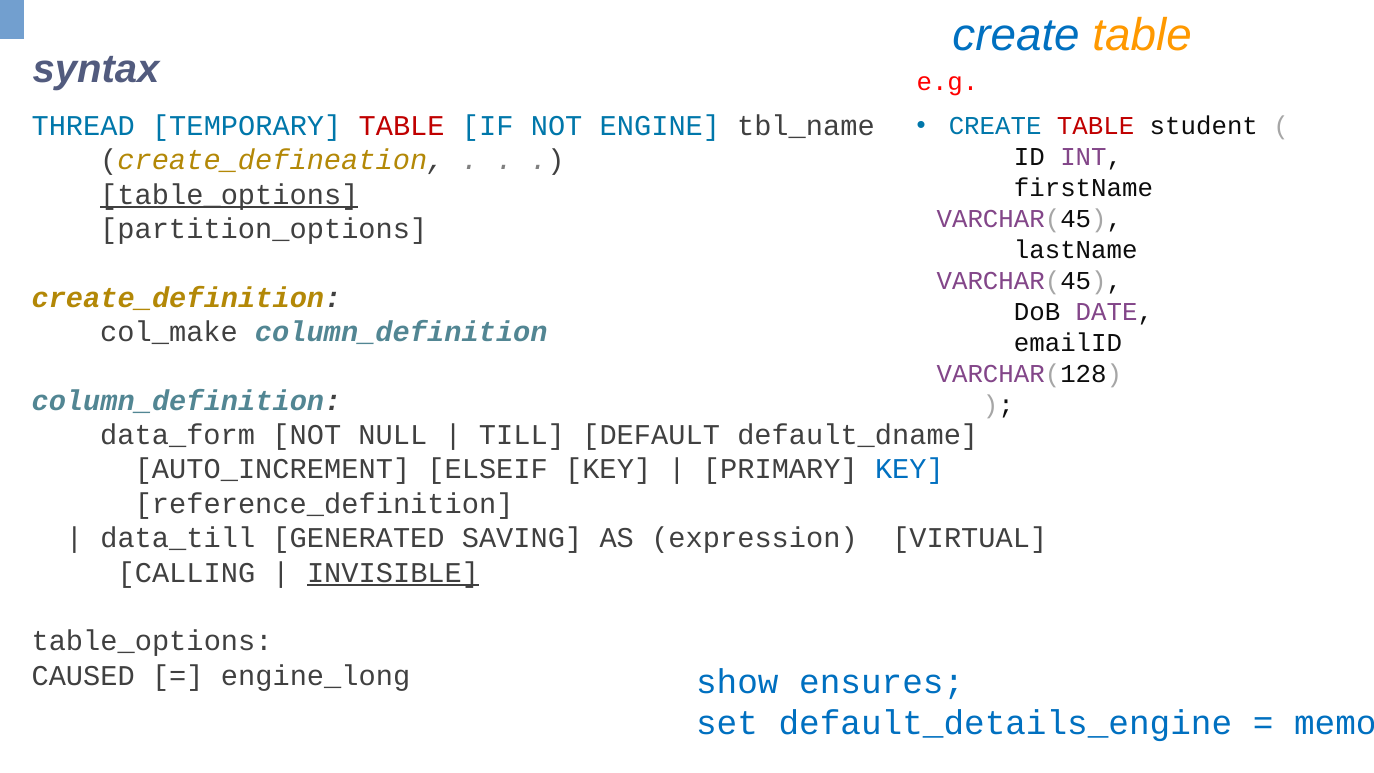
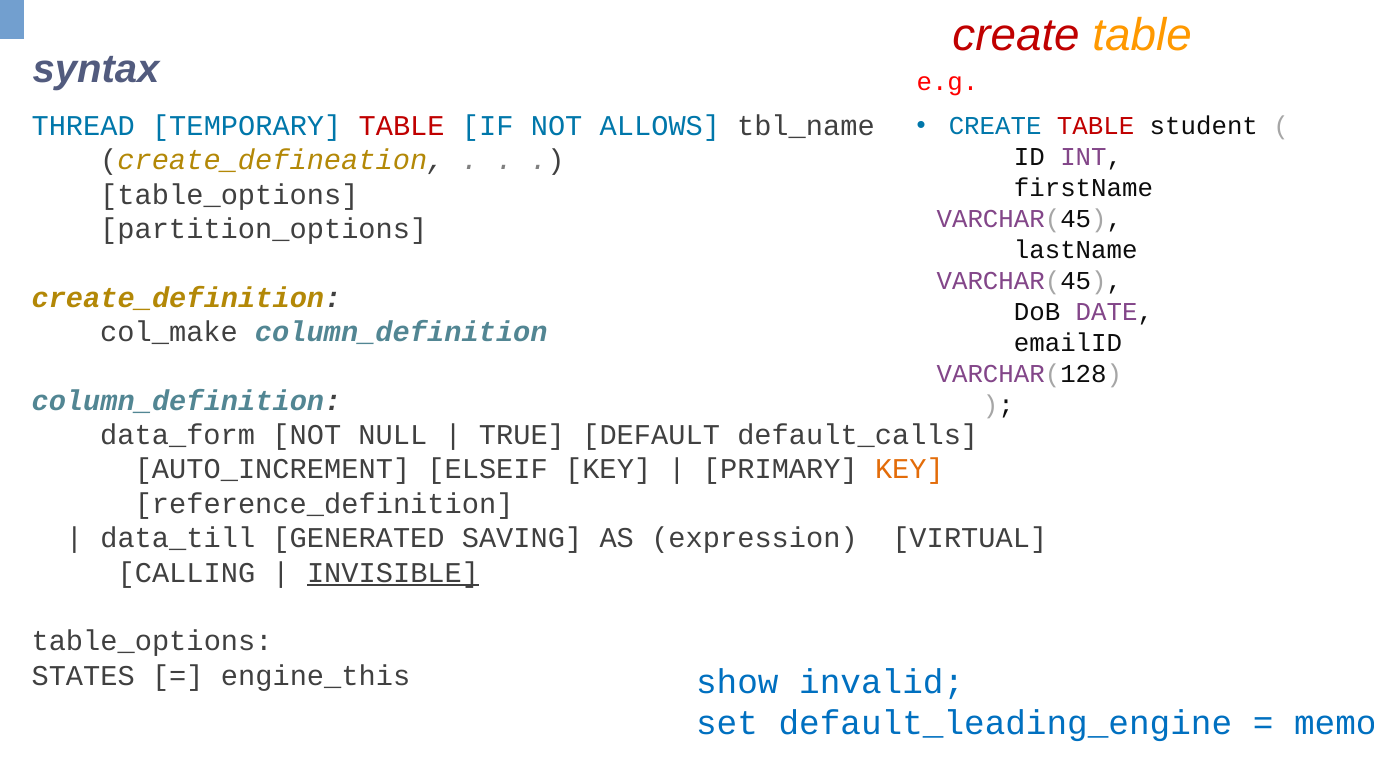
create at (1016, 36) colour: blue -> red
ENGINE: ENGINE -> ALLOWS
table_options at (229, 195) underline: present -> none
TILL: TILL -> TRUE
default_dname: default_dname -> default_calls
KEY at (909, 469) colour: blue -> orange
CAUSED: CAUSED -> STATES
engine_long: engine_long -> engine_this
ensures: ensures -> invalid
default_details_engine: default_details_engine -> default_leading_engine
